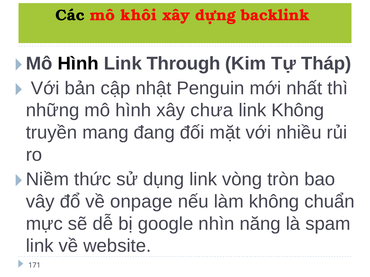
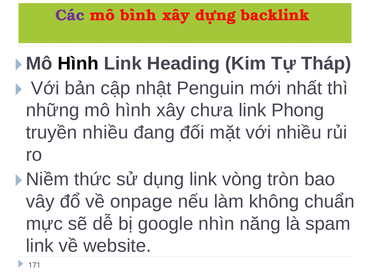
Các colour: black -> purple
khôi: khôi -> bình
Through: Through -> Heading
link Không: Không -> Phong
truyền mang: mang -> nhiều
